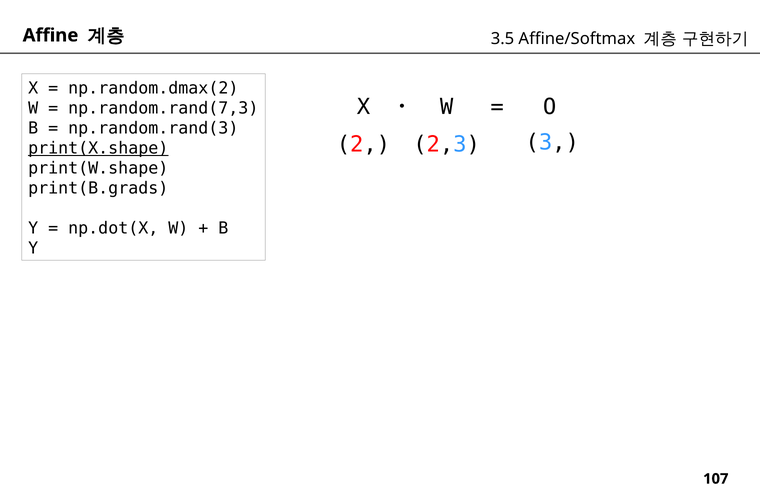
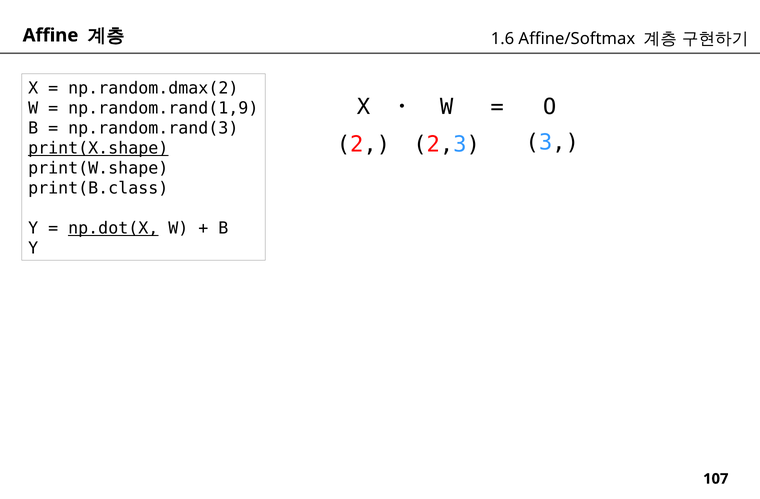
3.5: 3.5 -> 1.6
np.random.rand(7,3: np.random.rand(7,3 -> np.random.rand(1,9
print(B.grads: print(B.grads -> print(B.class
np.dot(X underline: none -> present
